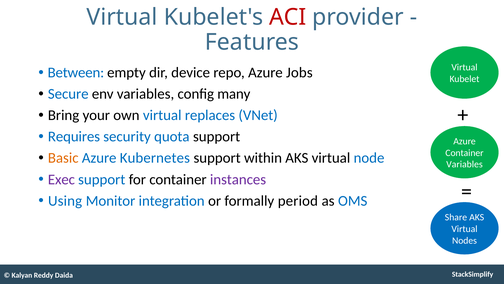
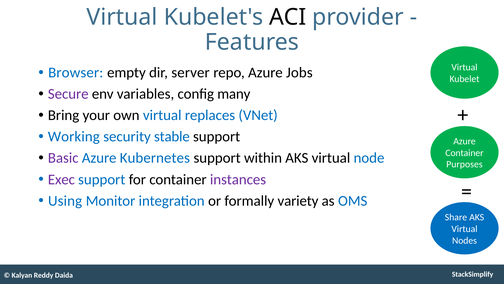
ACI colour: red -> black
Between: Between -> Browser
device: device -> server
Secure colour: blue -> purple
Requires: Requires -> Working
quota: quota -> stable
Basic colour: orange -> purple
Variables at (464, 164): Variables -> Purposes
period: period -> variety
